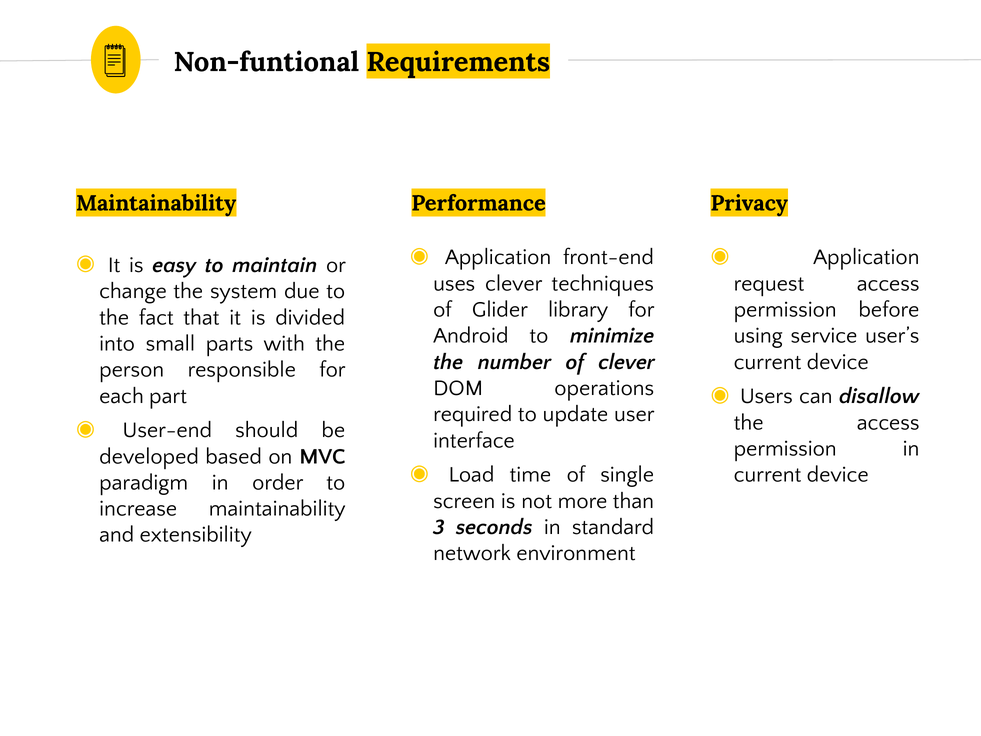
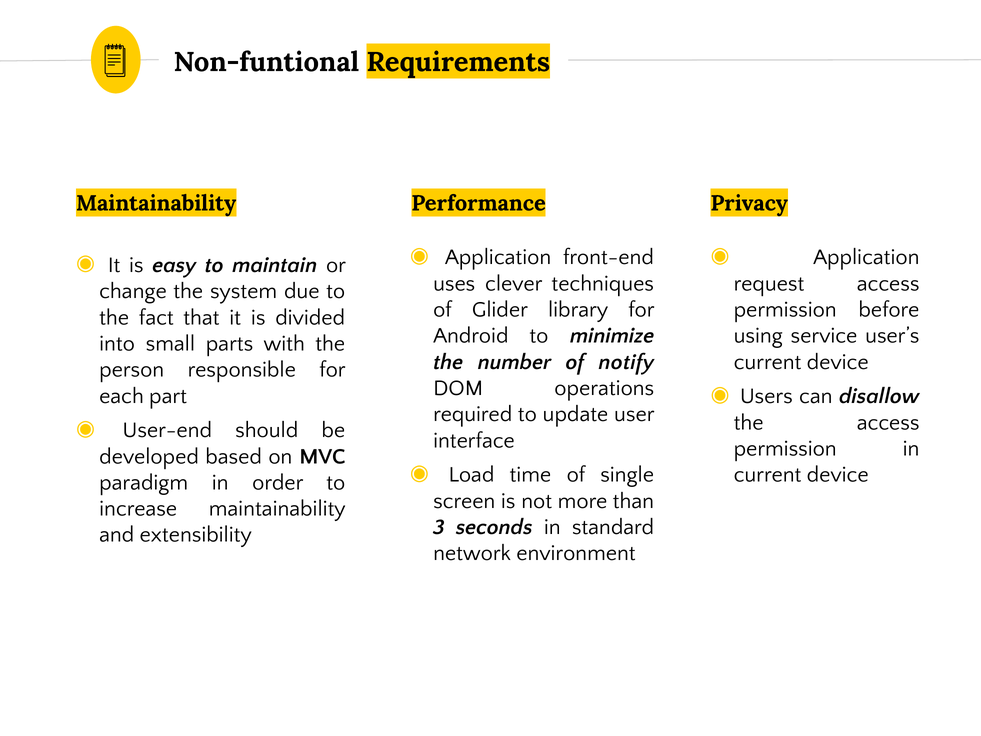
of clever: clever -> notify
